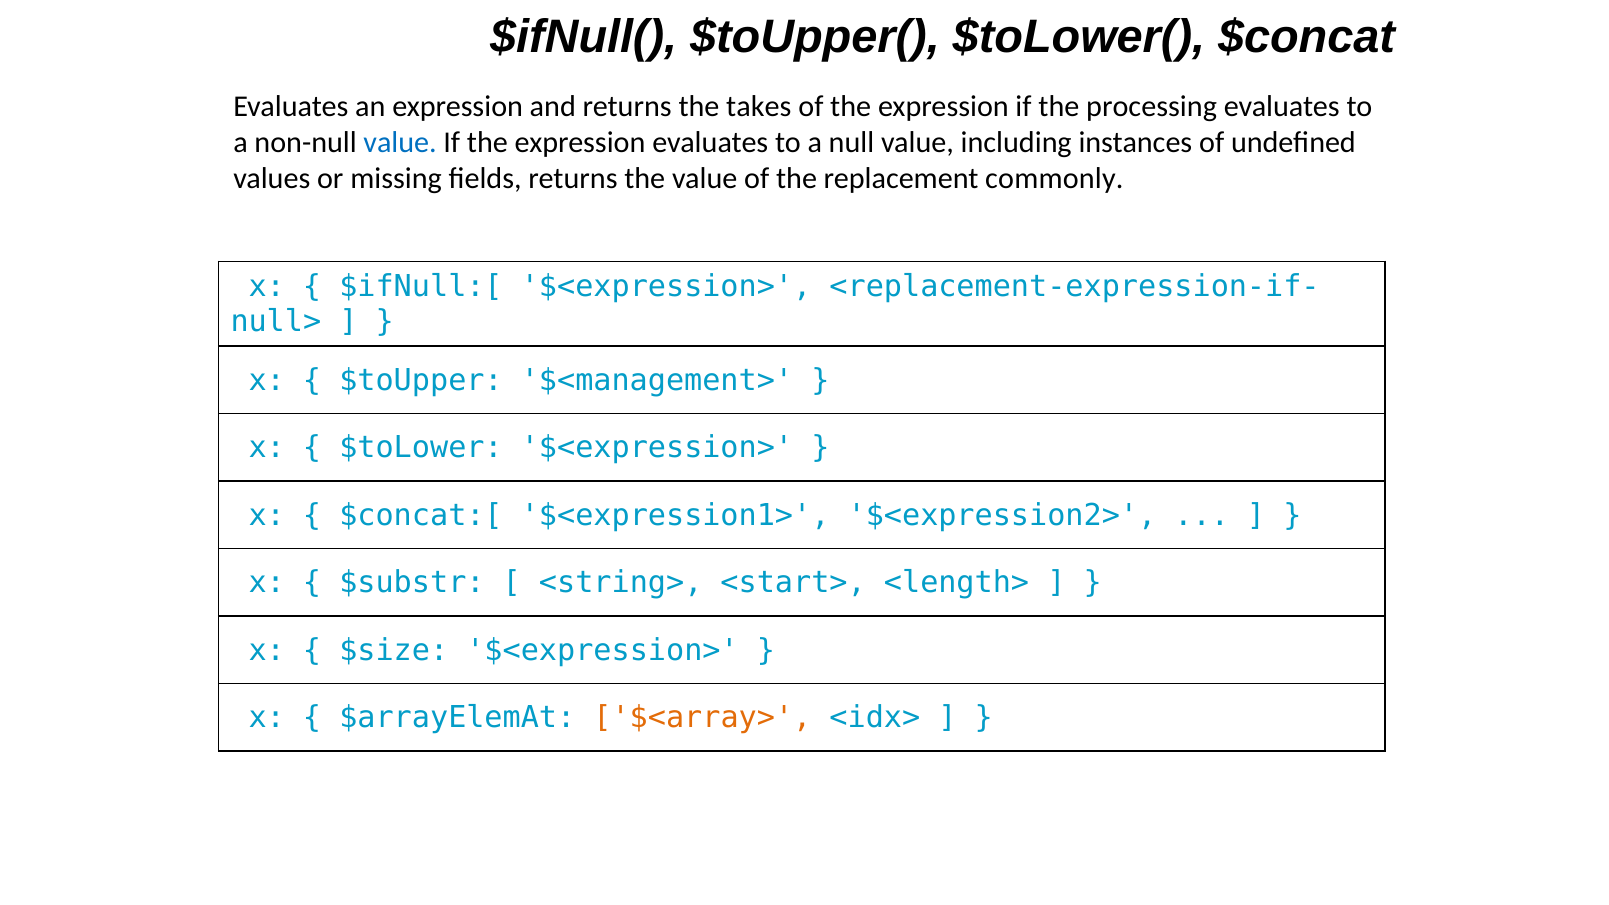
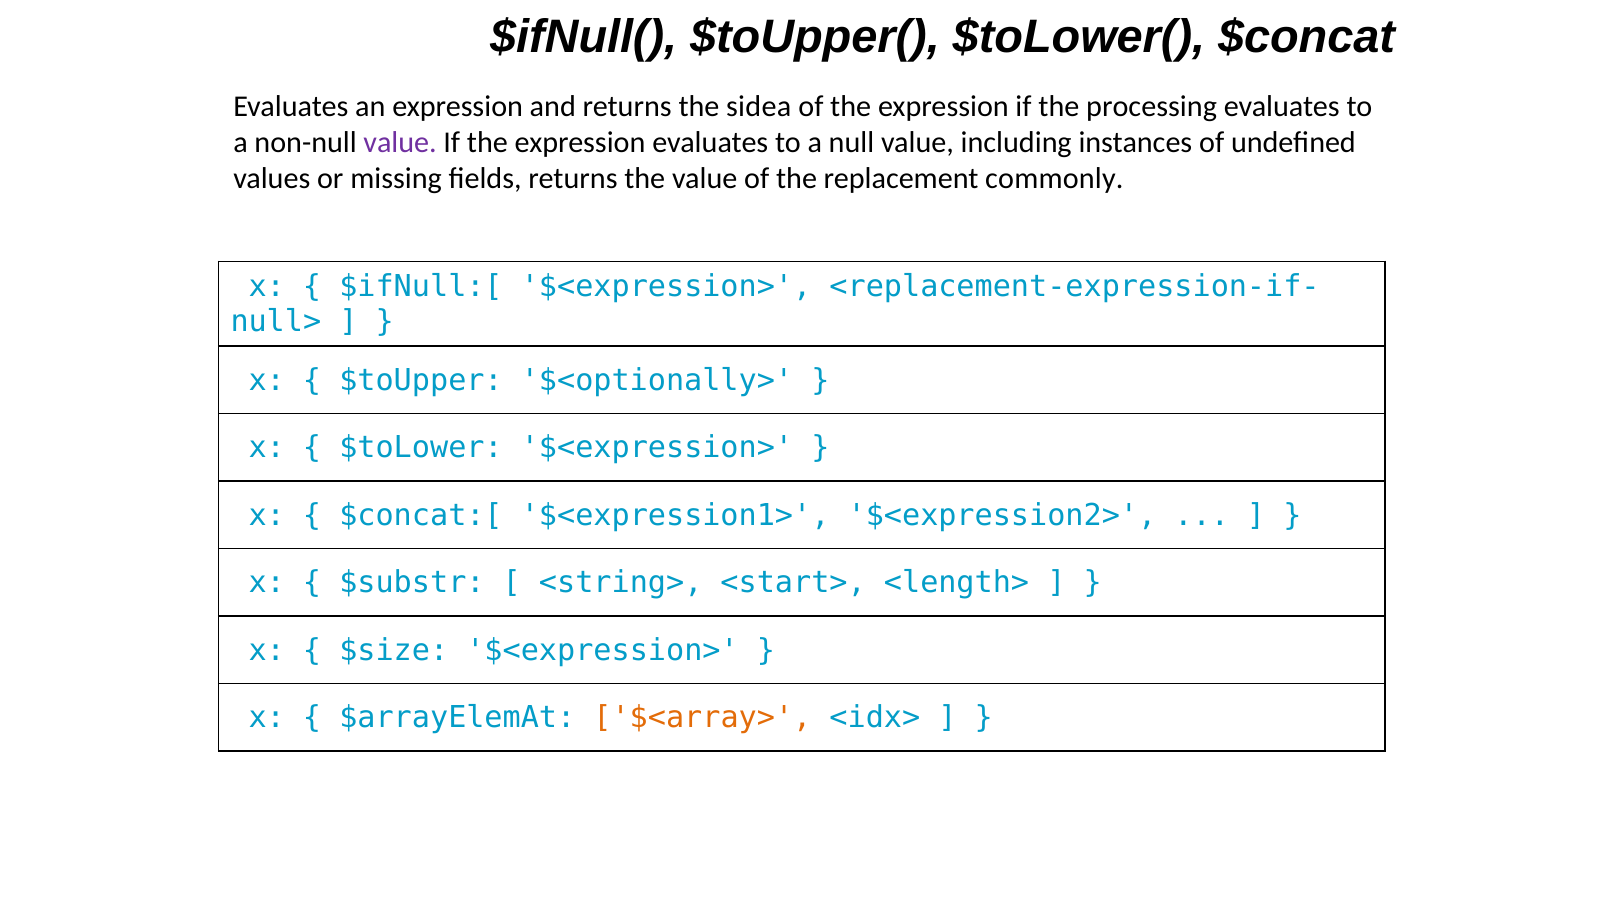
takes: takes -> sidea
value at (400, 143) colour: blue -> purple
$<management>: $<management> -> $<optionally>
